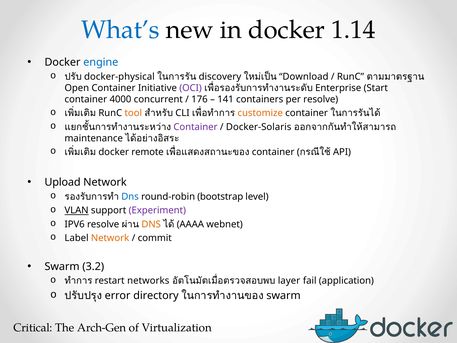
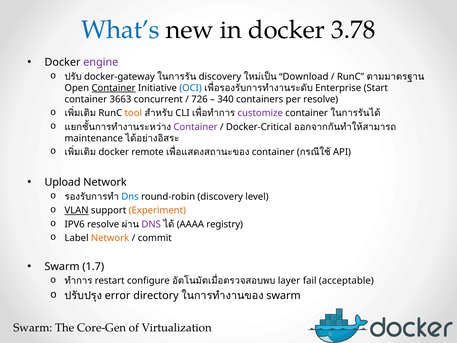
1.14: 1.14 -> 3.78
engine colour: blue -> purple
docker-physical: docker-physical -> docker-gateway
Container at (114, 88) underline: none -> present
OCI colour: purple -> blue
4000: 4000 -> 3663
176: 176 -> 726
141: 141 -> 340
customize colour: orange -> purple
Docker-Solaris: Docker-Solaris -> Docker-Critical
round-robin bootstrap: bootstrap -> discovery
Experiment colour: purple -> orange
DNS at (151, 224) colour: orange -> purple
webnet: webnet -> registry
3.2: 3.2 -> 1.7
networks: networks -> configure
application: application -> acceptable
Critical at (33, 328): Critical -> Swarm
Arch-Gen: Arch-Gen -> Core-Gen
